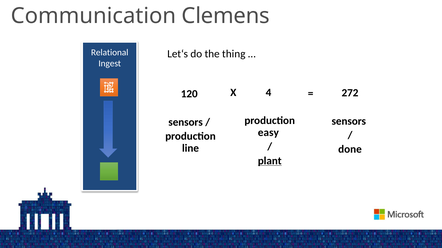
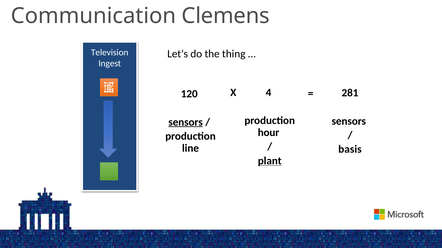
Relational: Relational -> Television
272: 272 -> 281
sensors at (186, 122) underline: none -> present
easy: easy -> hour
done: done -> basis
